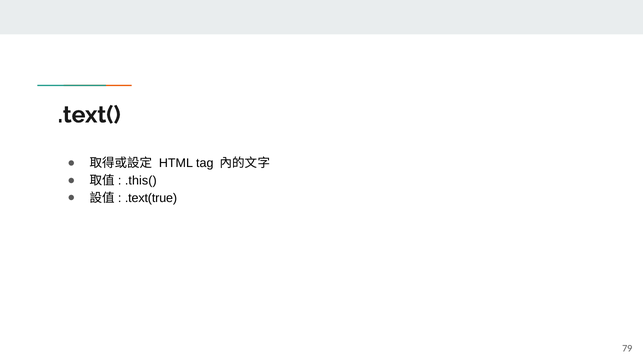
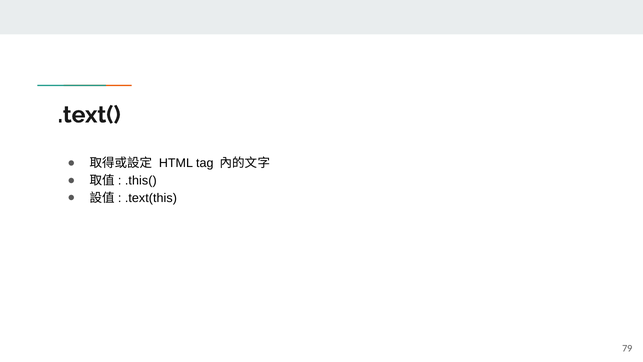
.text(true: .text(true -> .text(this
